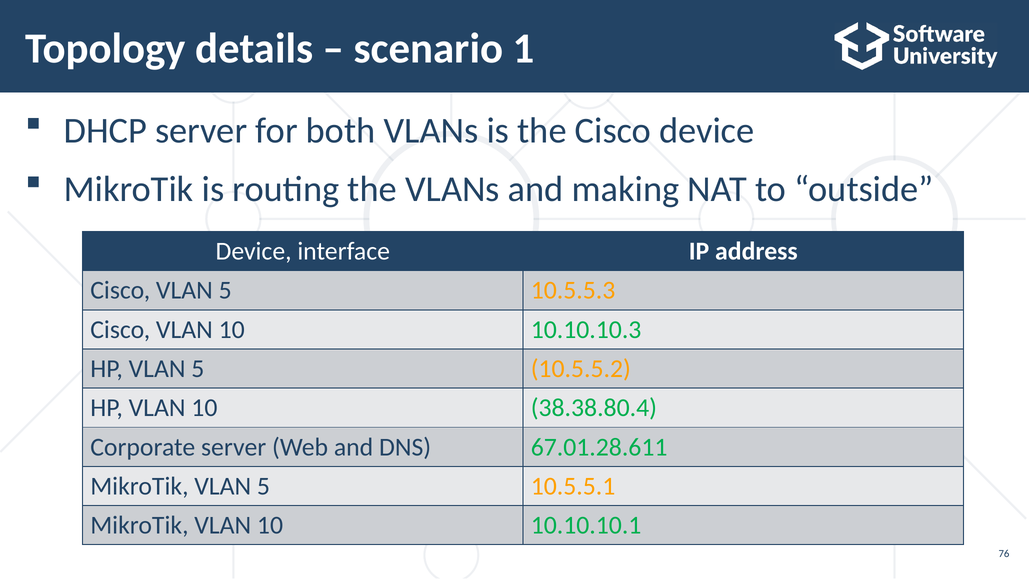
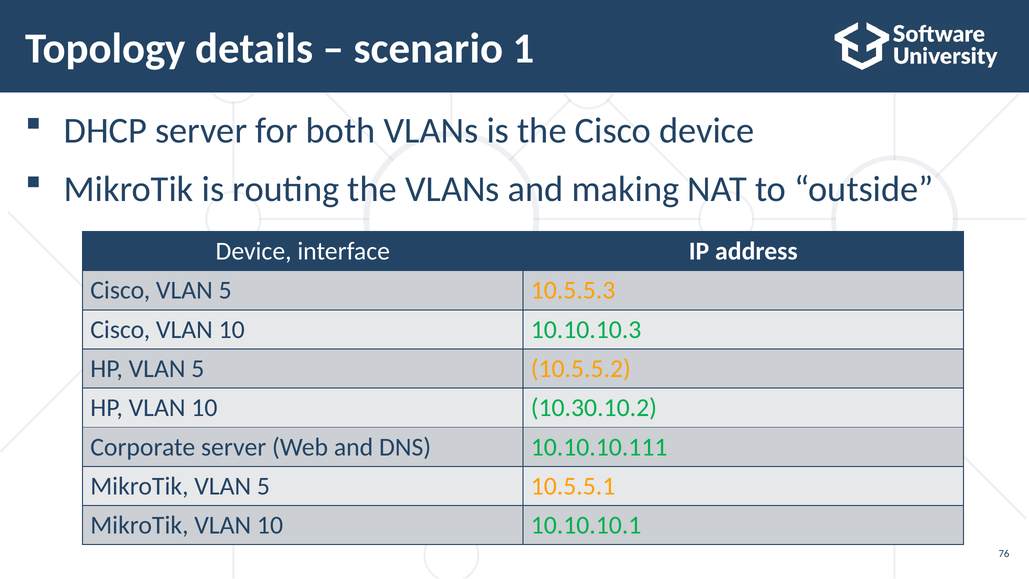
38.38.80.4: 38.38.80.4 -> 10.30.10.2
67.01.28.611: 67.01.28.611 -> 10.10.10.111
